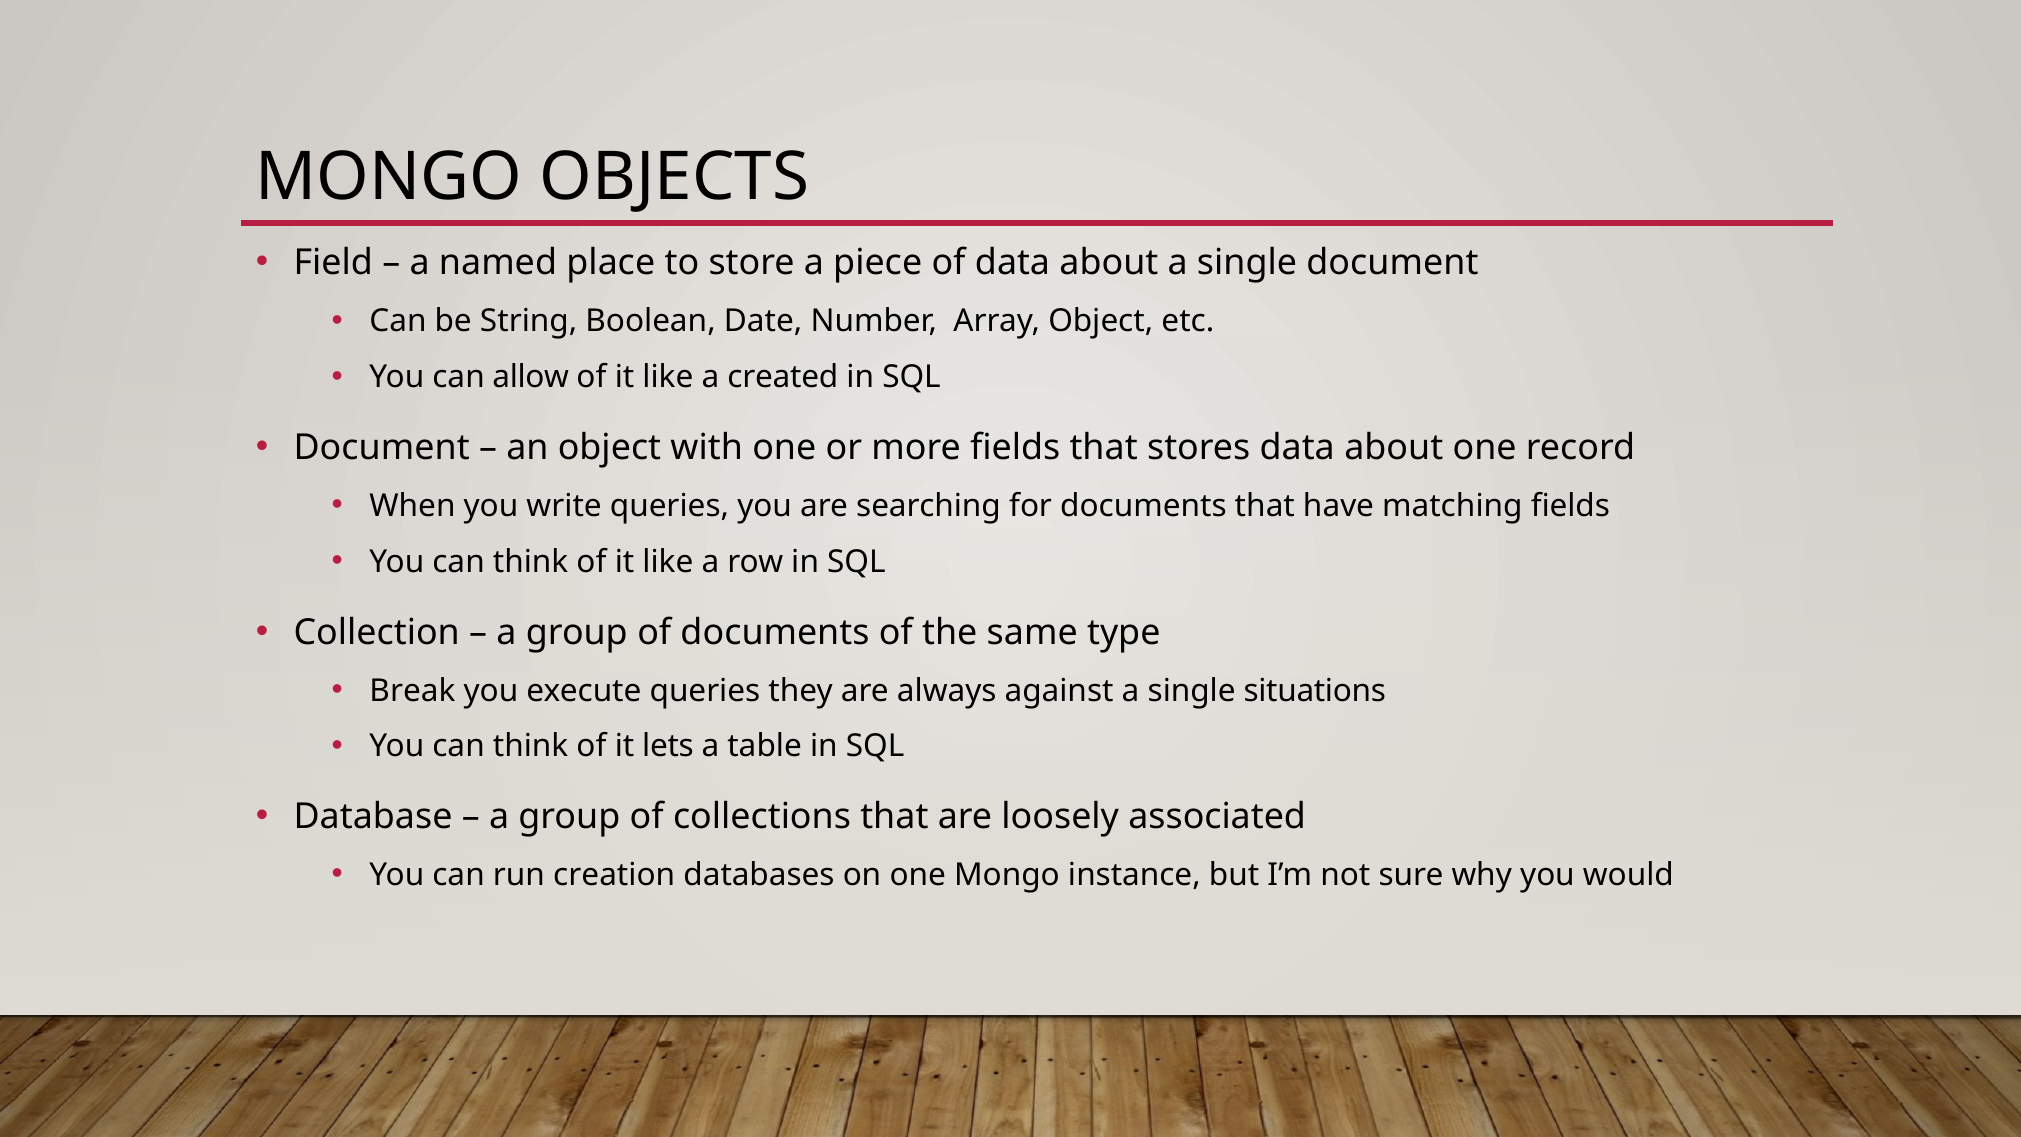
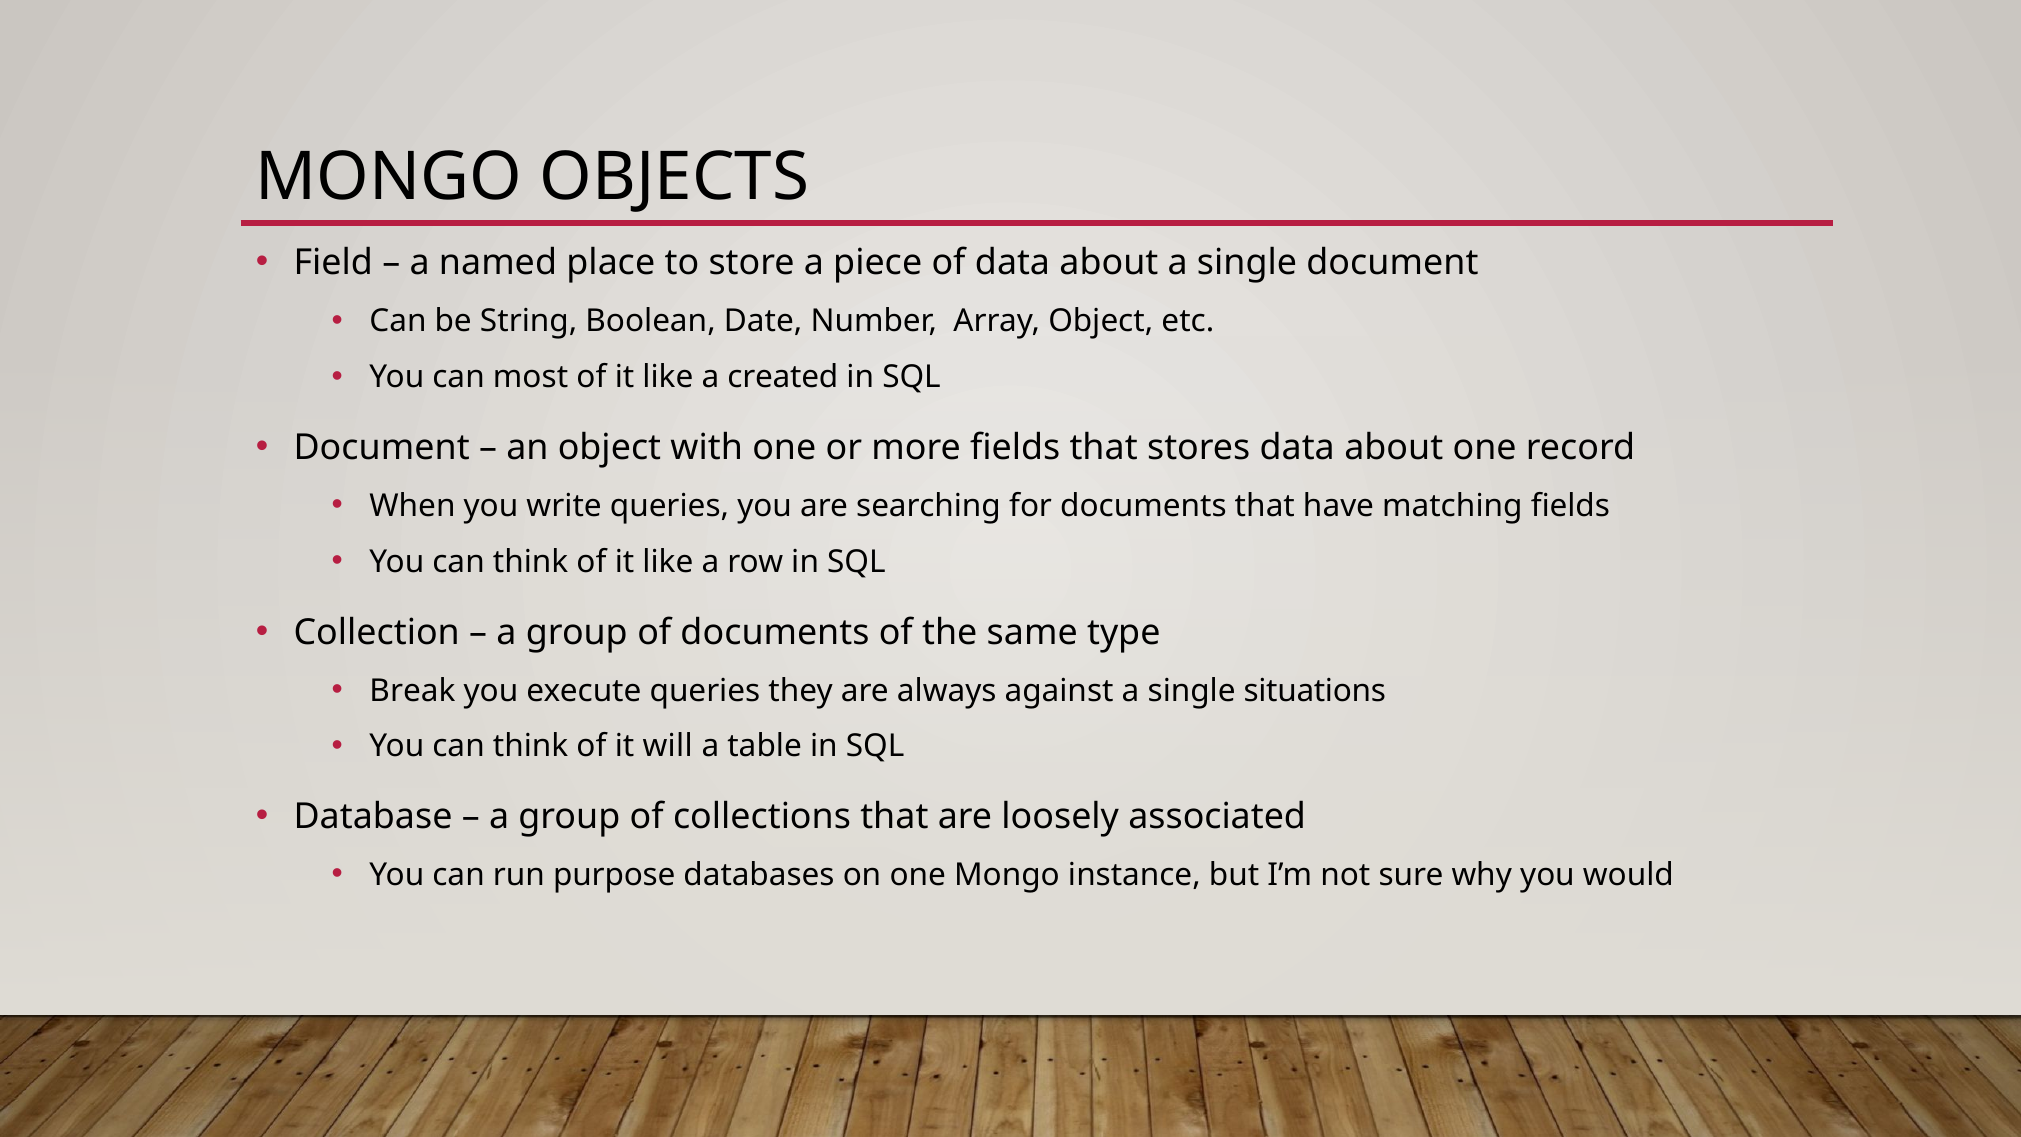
allow: allow -> most
lets: lets -> will
creation: creation -> purpose
